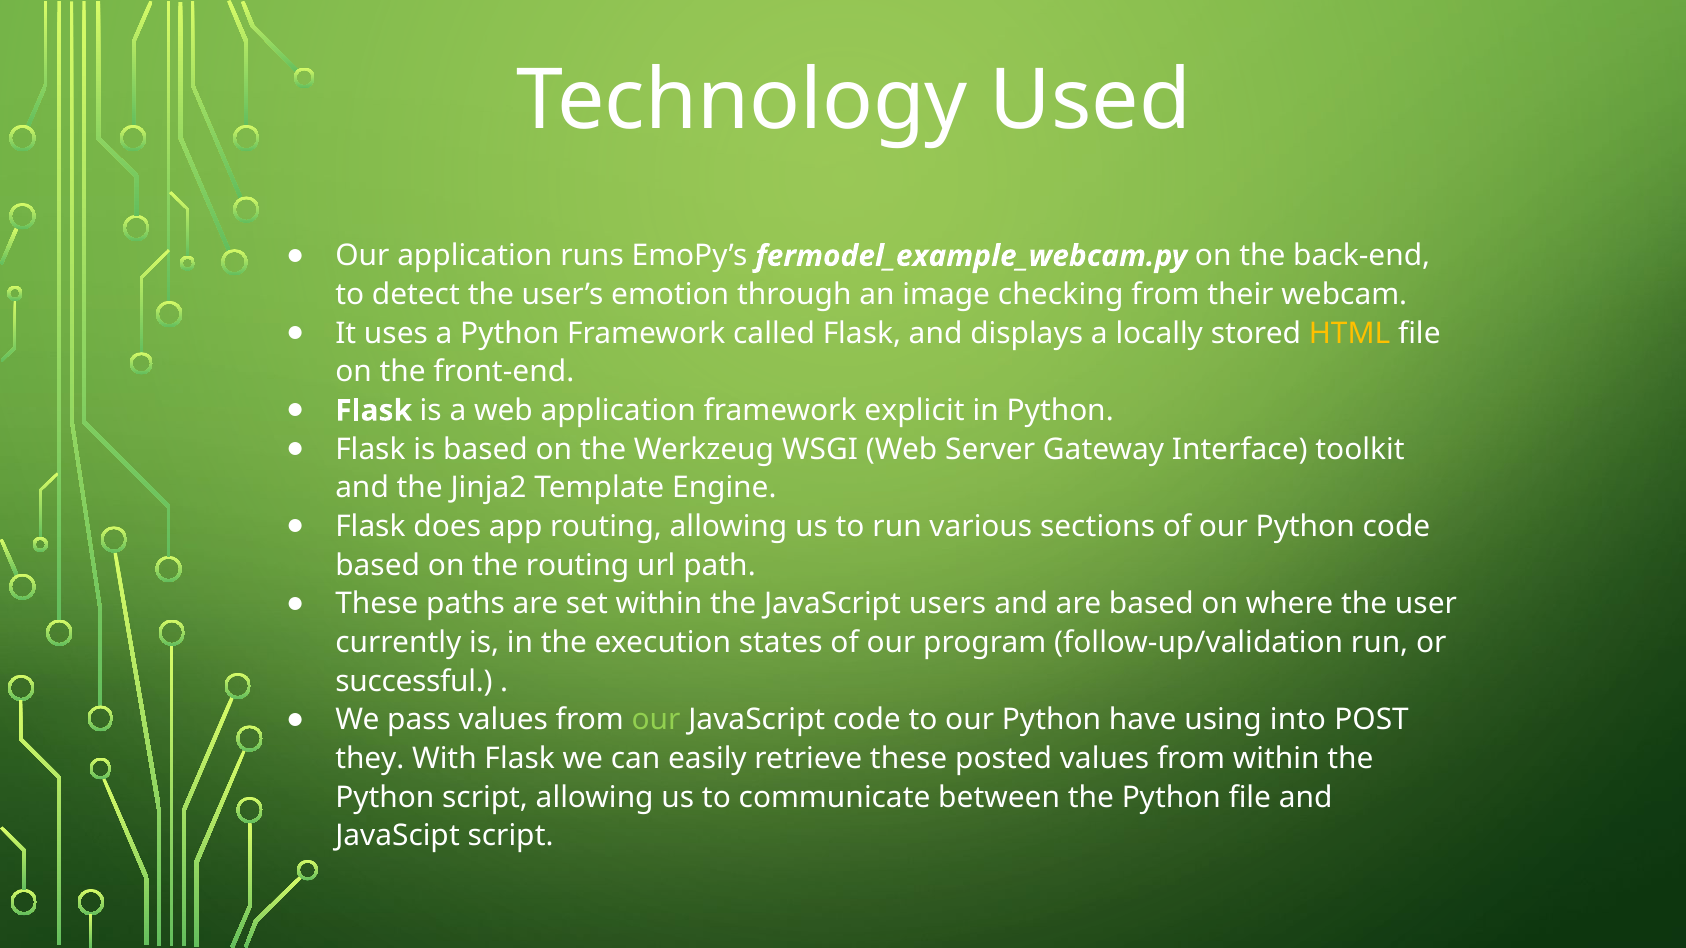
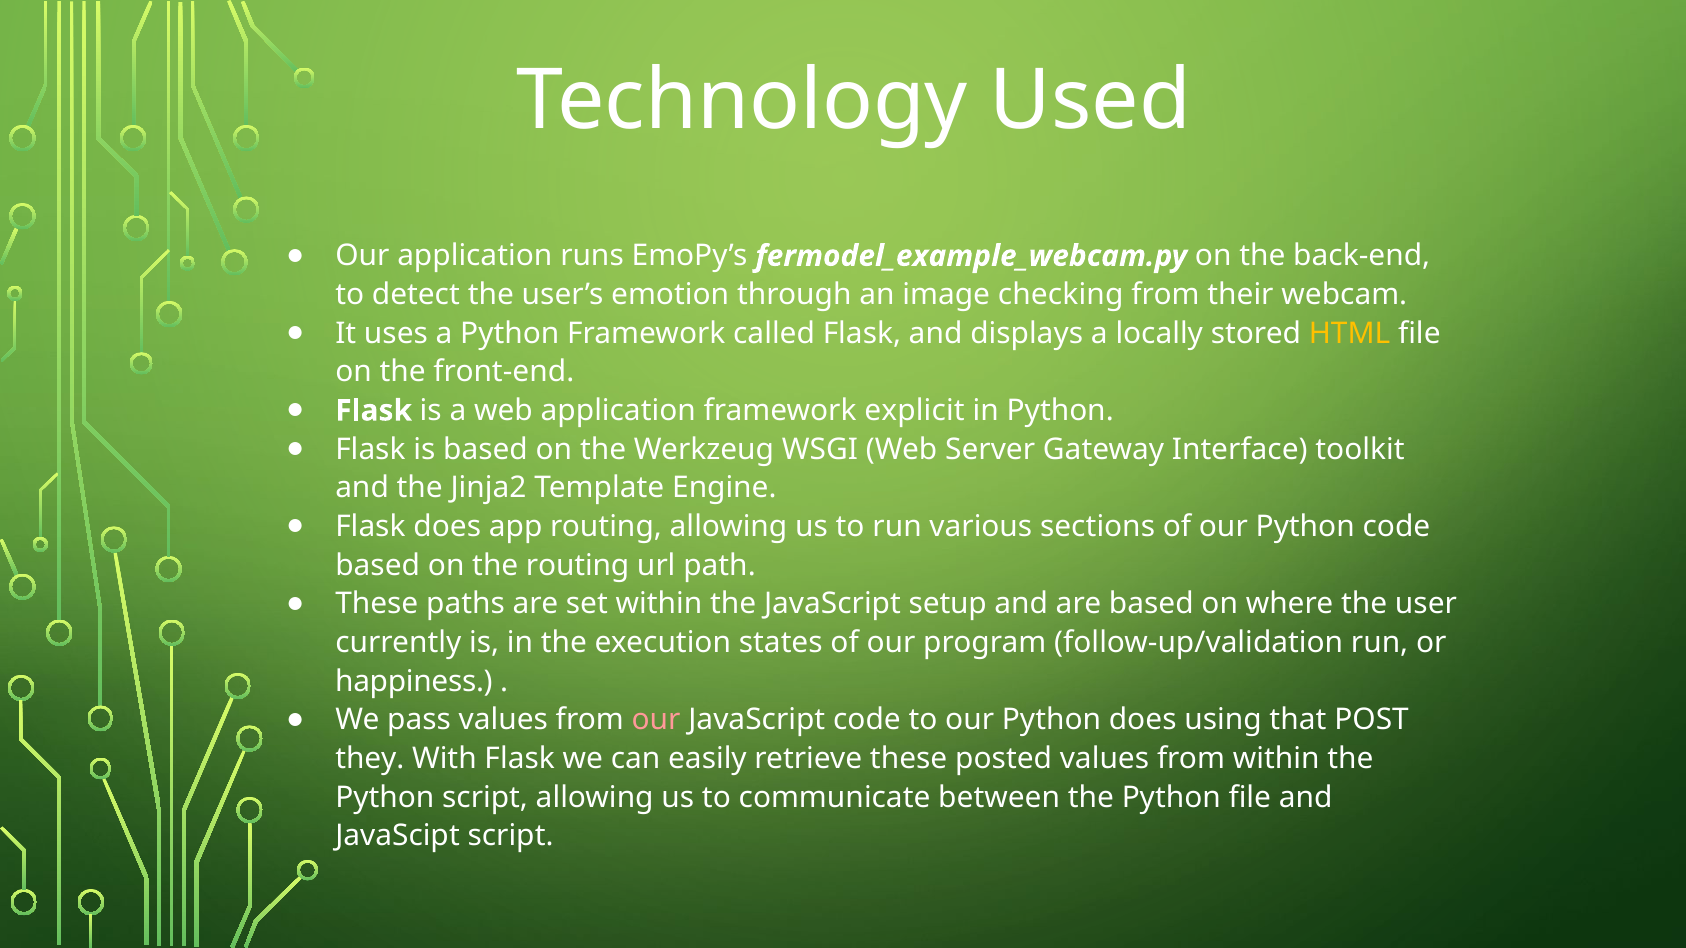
users: users -> setup
successful: successful -> happiness
our at (656, 720) colour: light green -> pink
Python have: have -> does
into: into -> that
